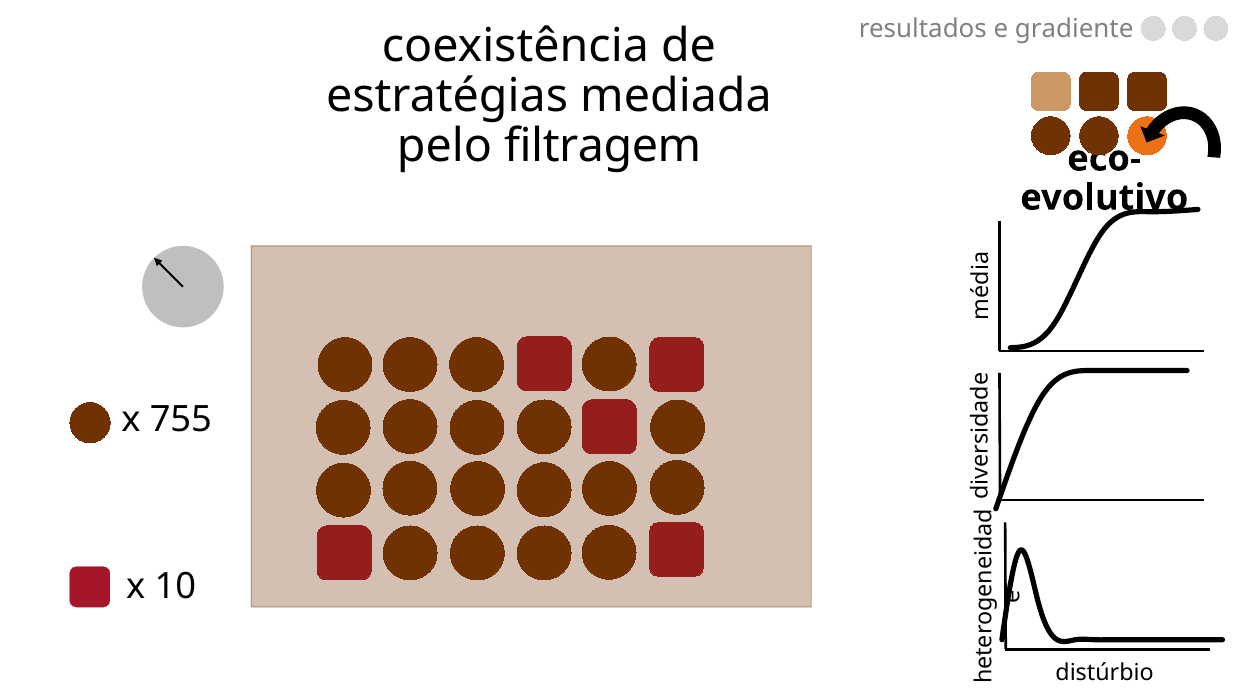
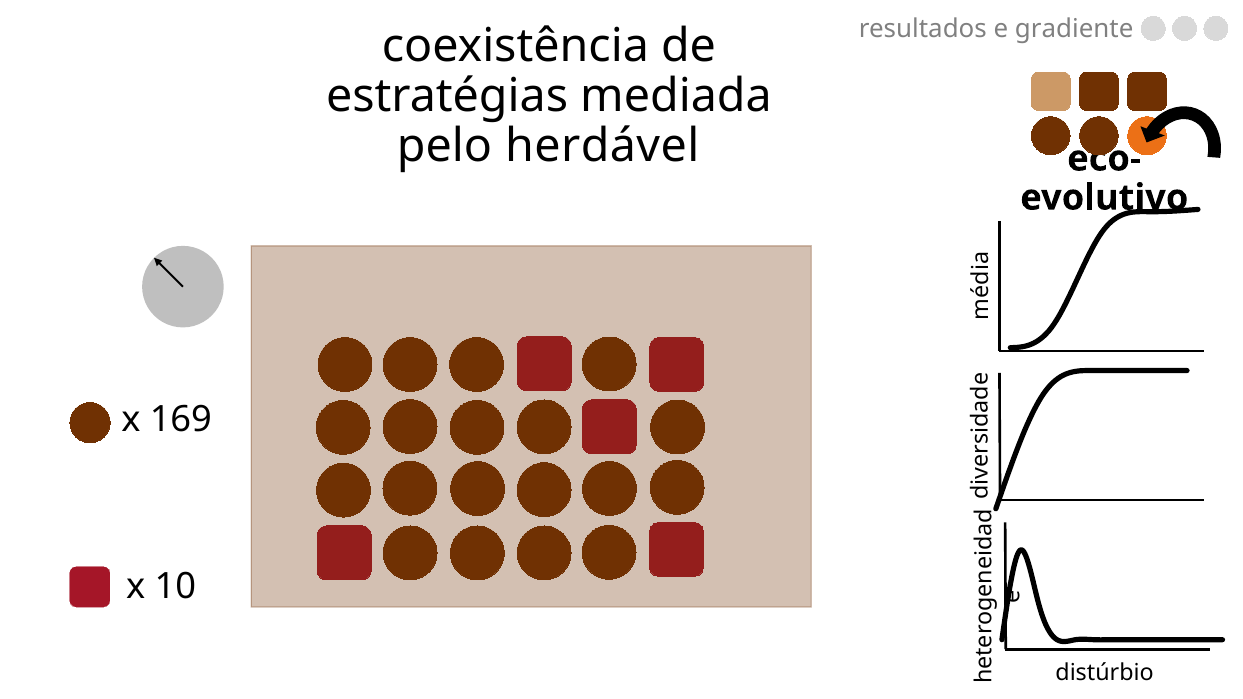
filtragem: filtragem -> herdável
755: 755 -> 169
